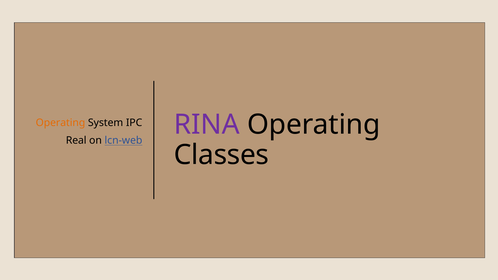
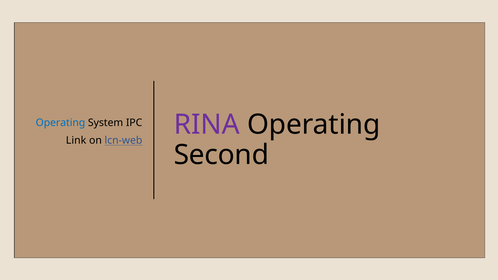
Operating at (60, 123) colour: orange -> blue
Real: Real -> Link
Classes: Classes -> Second
